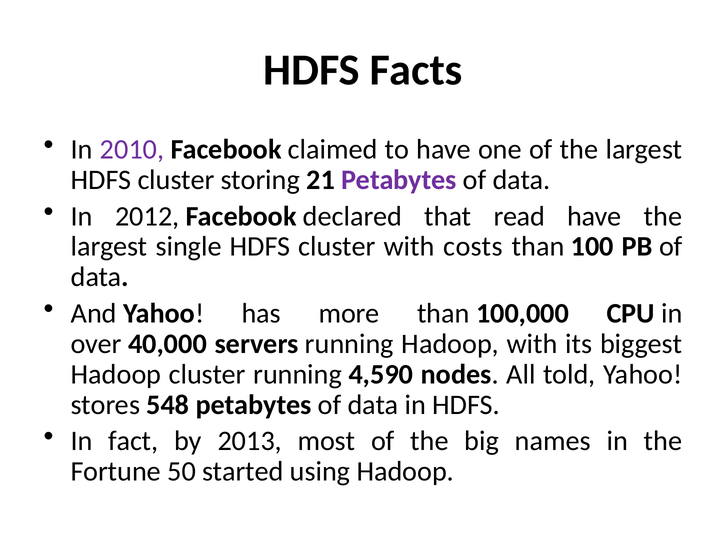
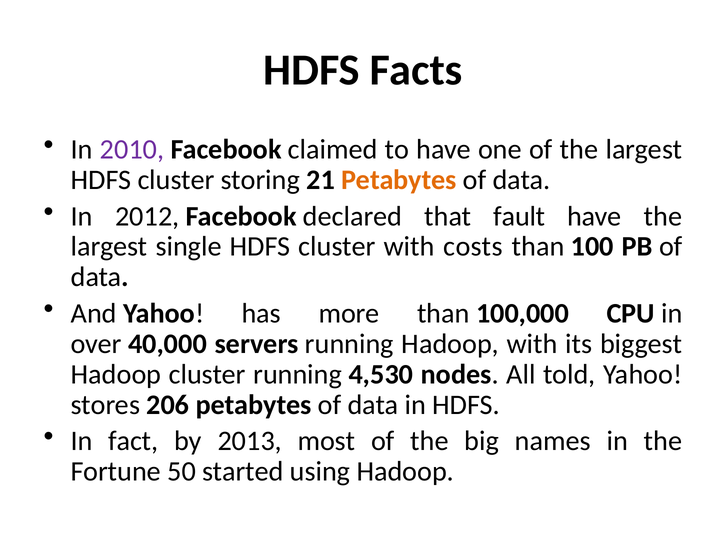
Petabytes at (399, 180) colour: purple -> orange
read: read -> fault
4,590: 4,590 -> 4,530
548: 548 -> 206
